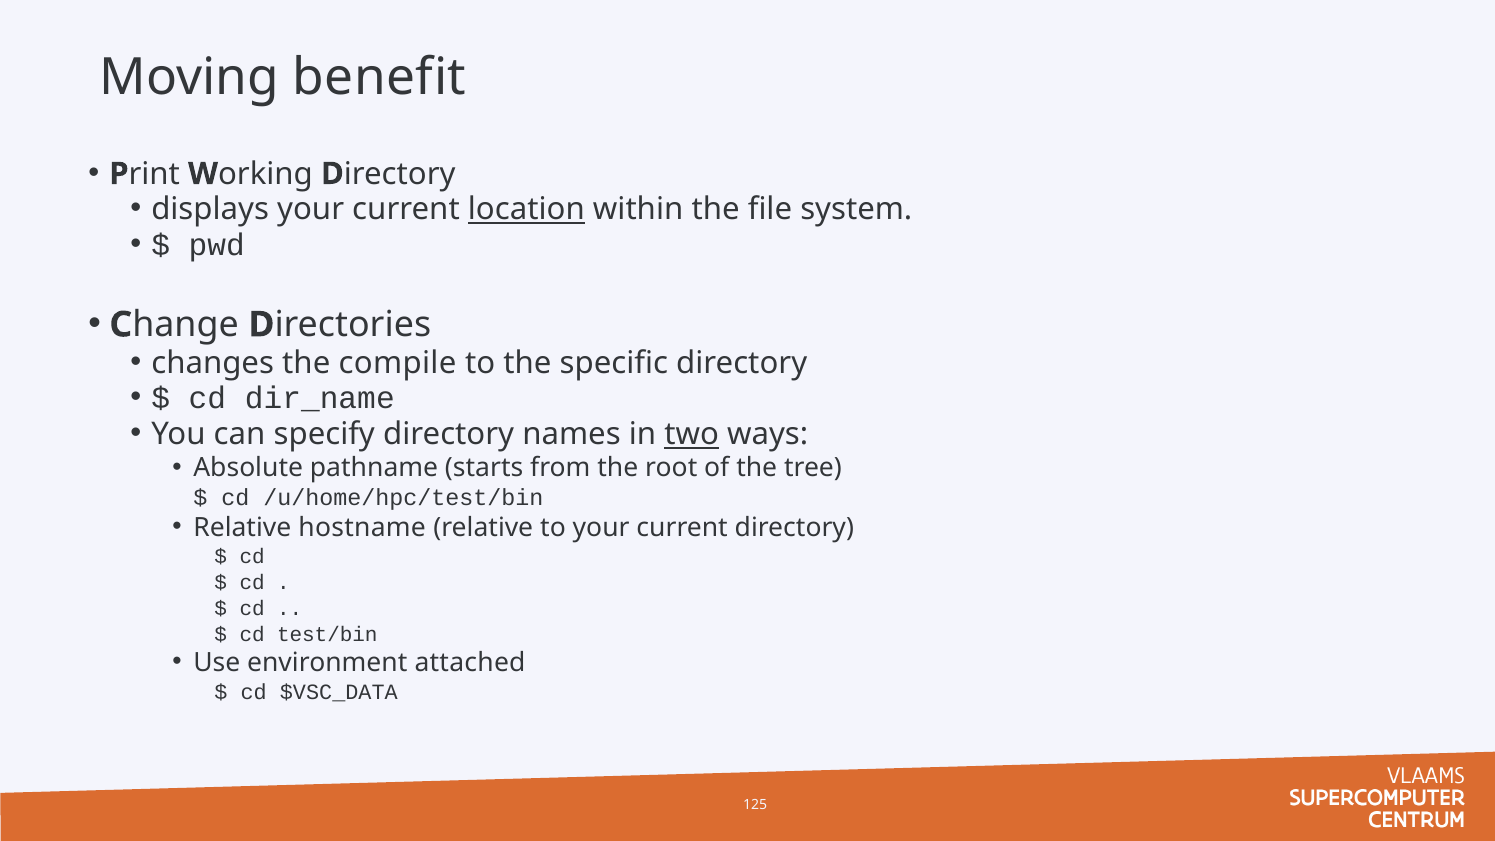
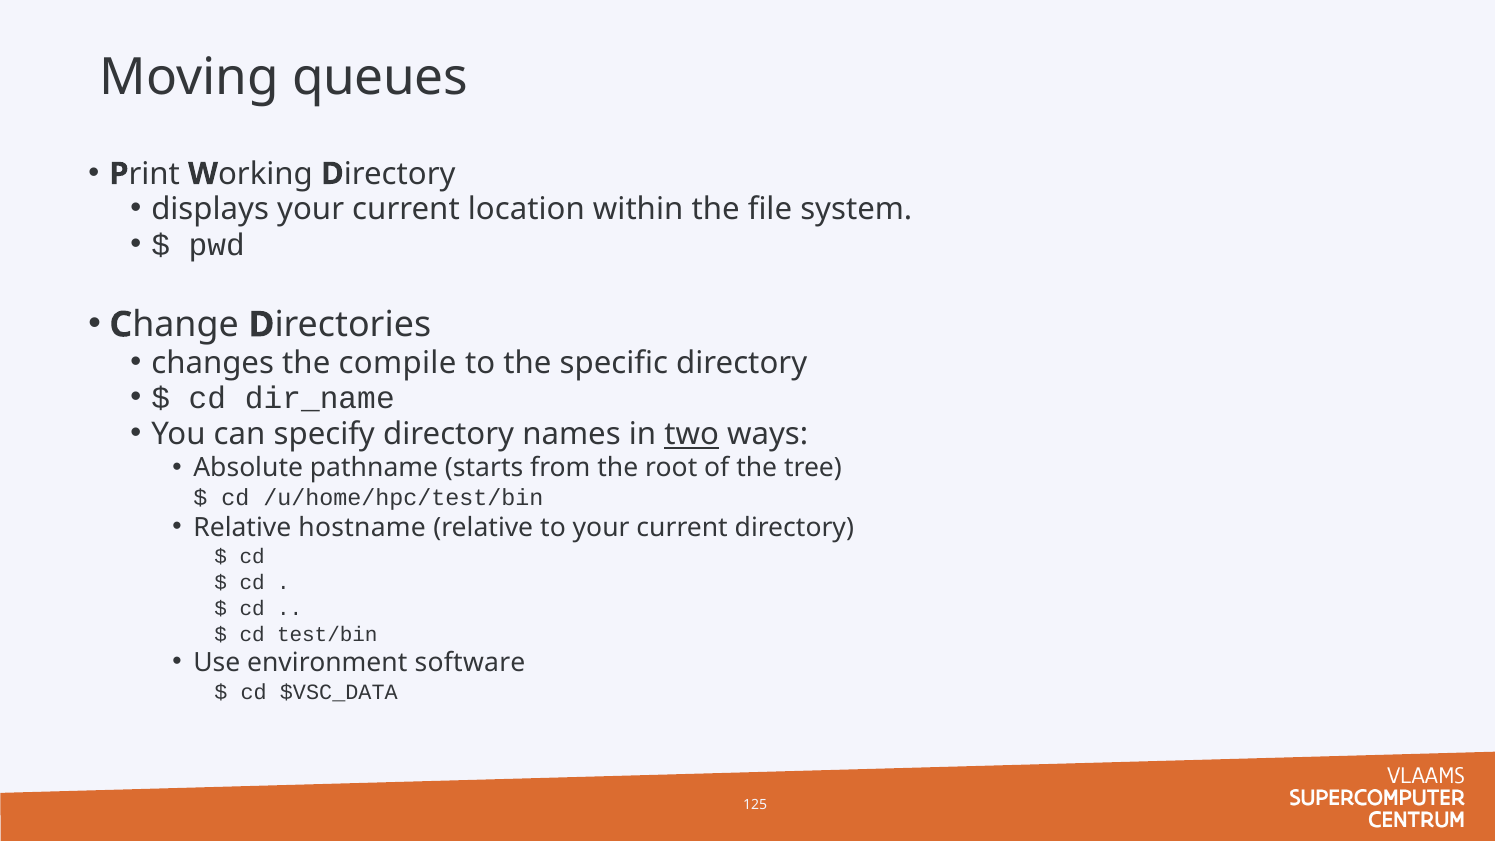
benefit: benefit -> queues
location underline: present -> none
attached: attached -> software
